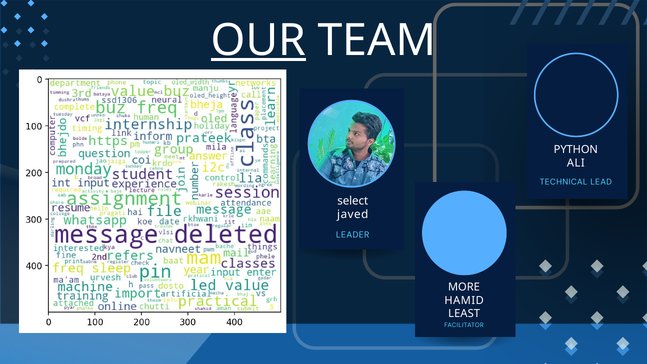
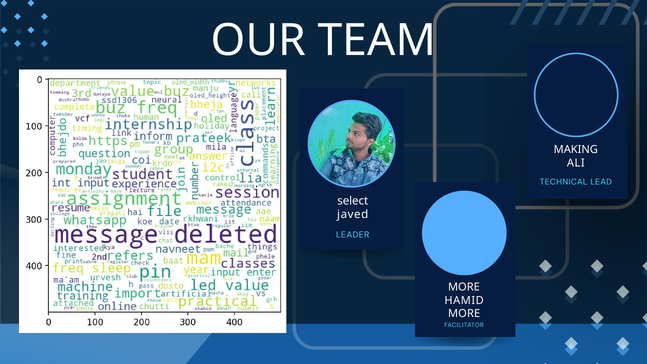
OUR underline: present -> none
PYTHON: PYTHON -> MAKING
LEAST at (464, 314): LEAST -> MORE
